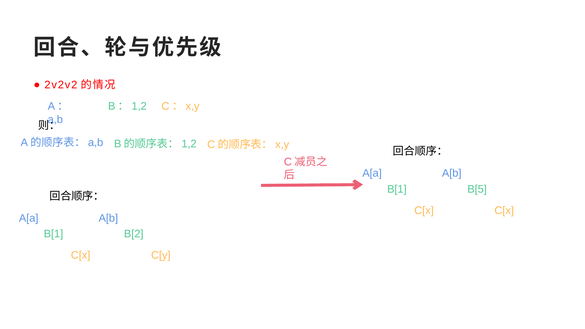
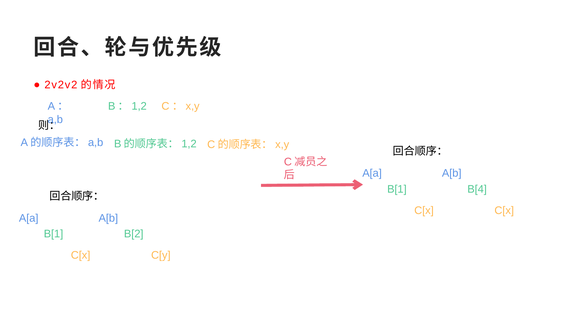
B[5: B[5 -> B[4
